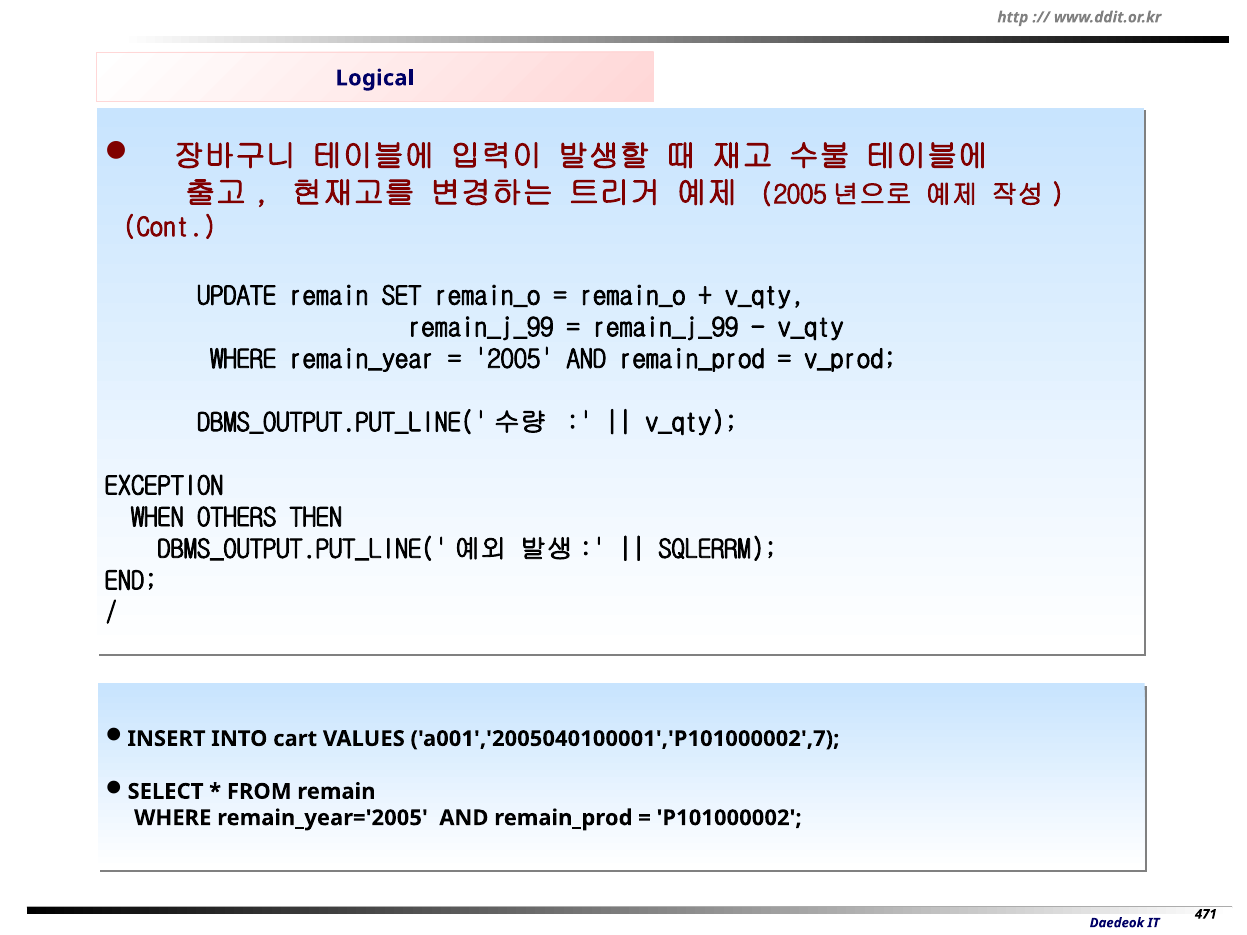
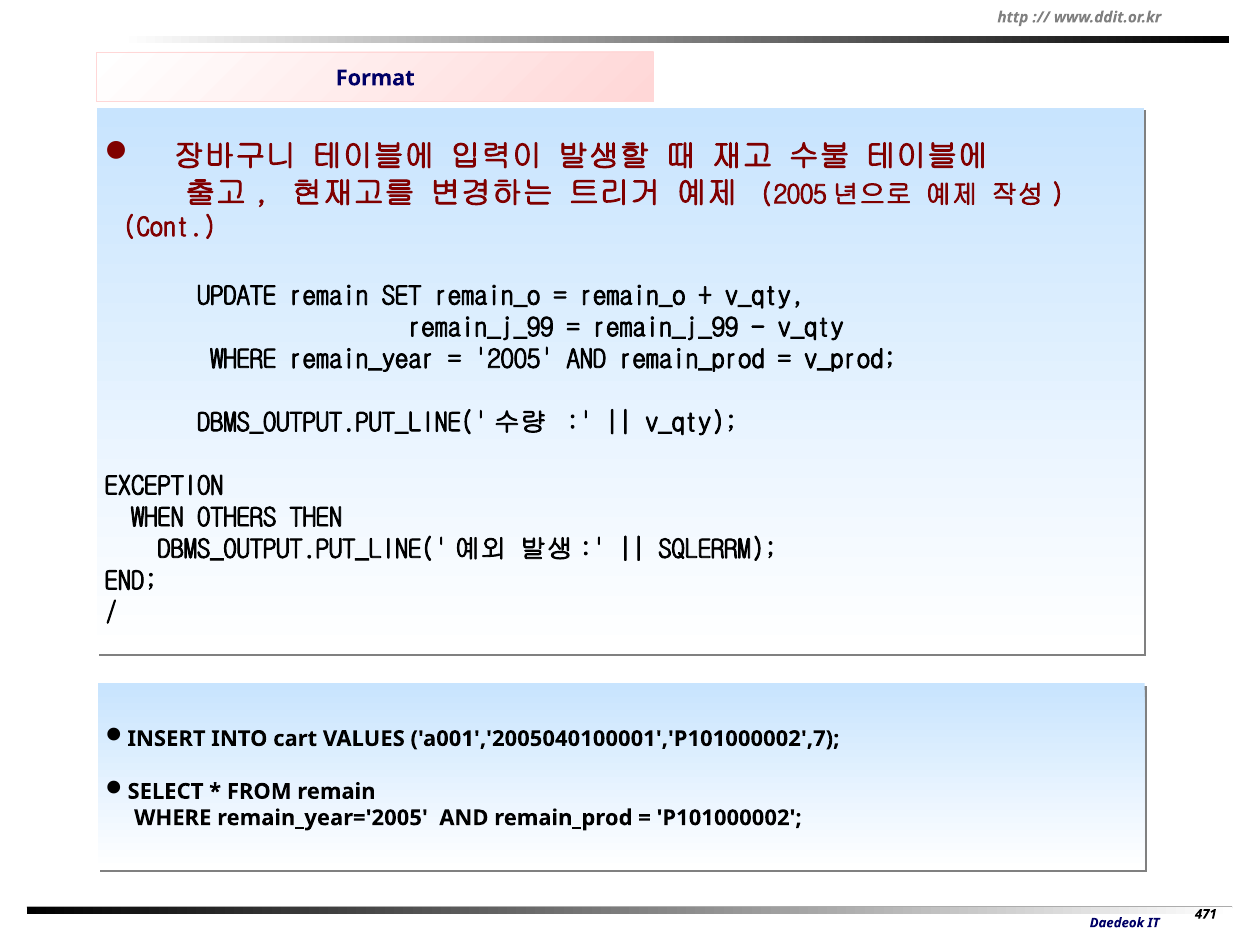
Logical: Logical -> Format
